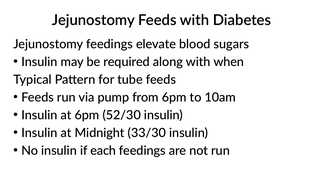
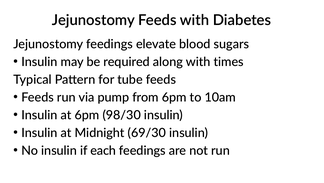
when: when -> times
52/30: 52/30 -> 98/30
33/30: 33/30 -> 69/30
